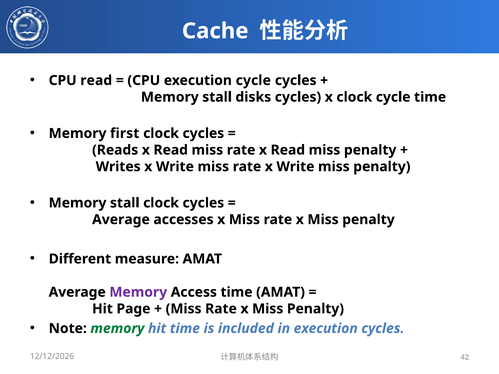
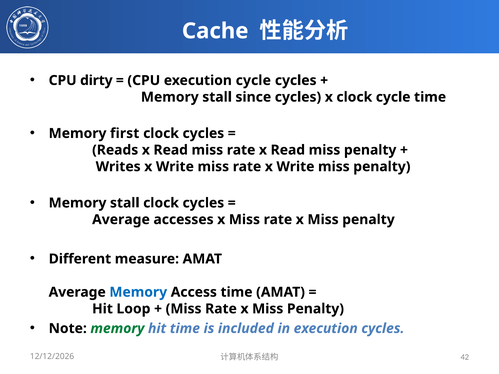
CPU read: read -> dirty
disks: disks -> since
Memory at (138, 292) colour: purple -> blue
Page: Page -> Loop
